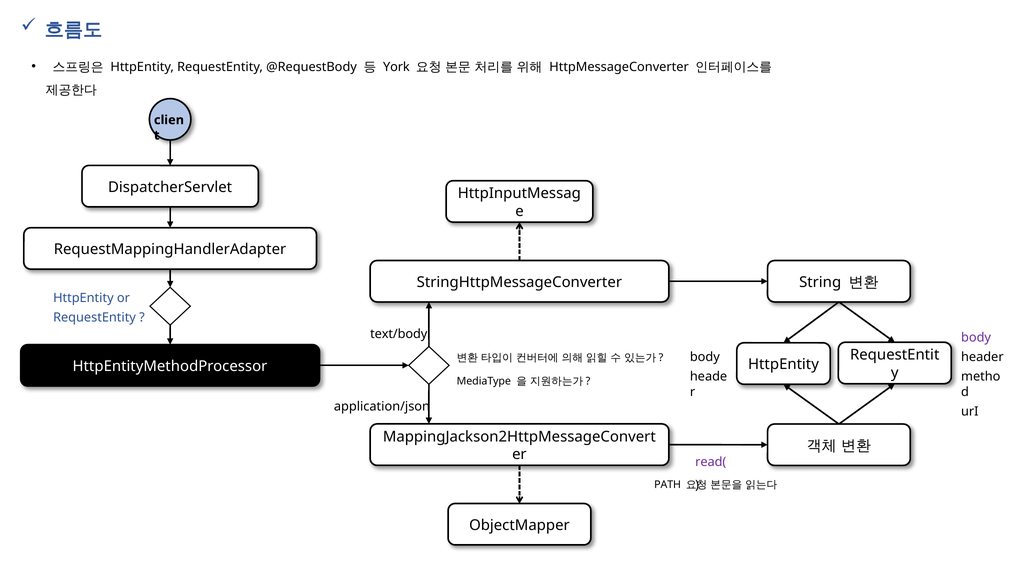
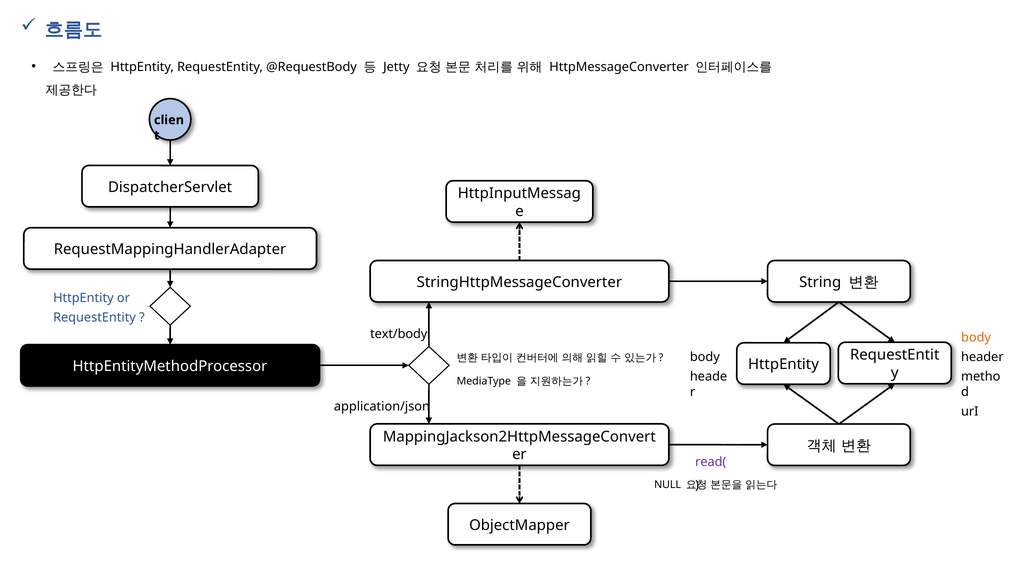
York: York -> Jetty
body at (976, 338) colour: purple -> orange
PATH: PATH -> NULL
